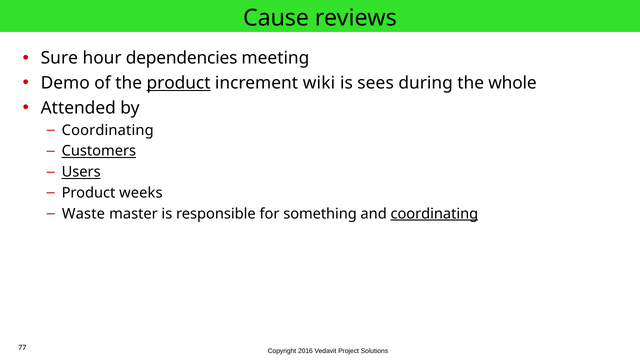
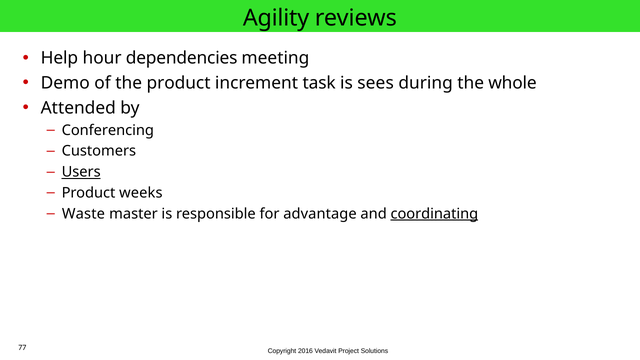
Cause: Cause -> Agility
Sure: Sure -> Help
product at (179, 83) underline: present -> none
wiki: wiki -> task
Coordinating at (108, 130): Coordinating -> Conferencing
Customers underline: present -> none
something: something -> advantage
